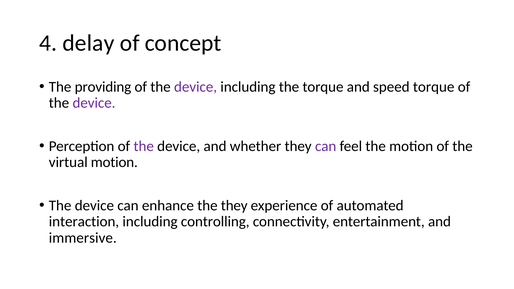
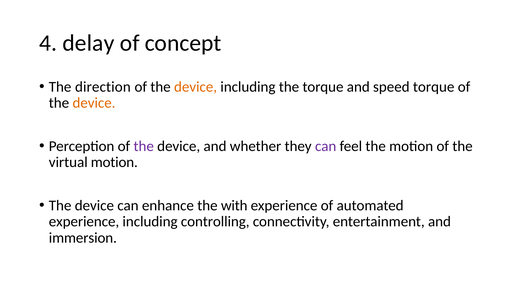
providing: providing -> direction
device at (196, 87) colour: purple -> orange
device at (94, 103) colour: purple -> orange
the they: they -> with
interaction at (84, 222): interaction -> experience
immersive: immersive -> immersion
